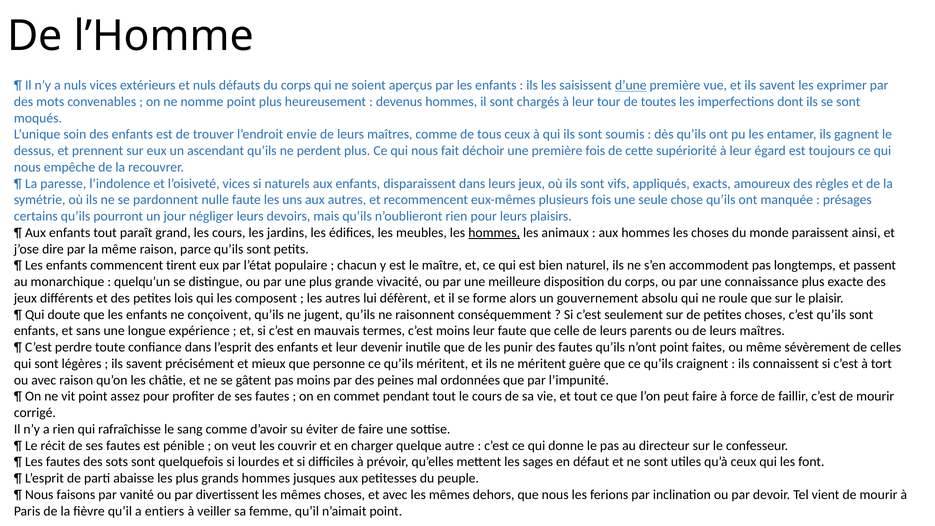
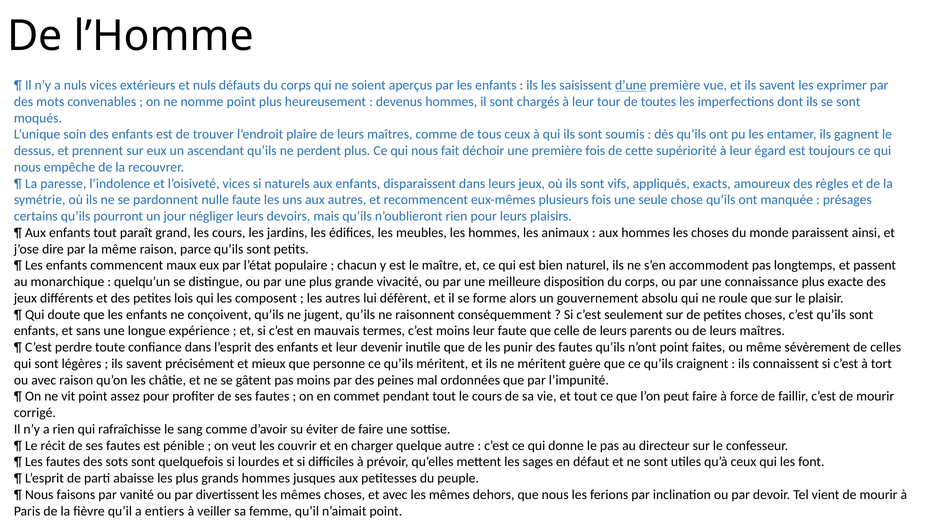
envie: envie -> plaire
hommes at (494, 233) underline: present -> none
tirent: tirent -> maux
